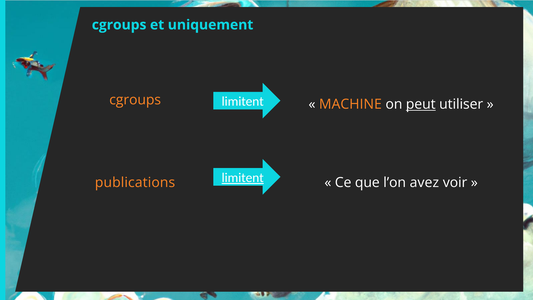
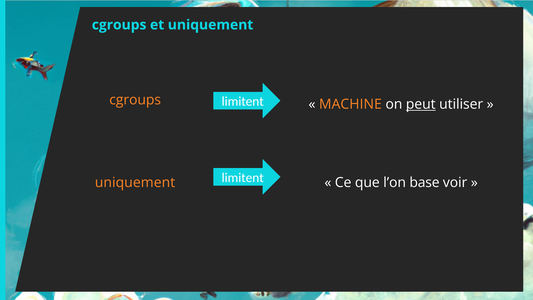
limitent at (243, 178) underline: present -> none
publications at (135, 182): publications -> uniquement
avez: avez -> base
